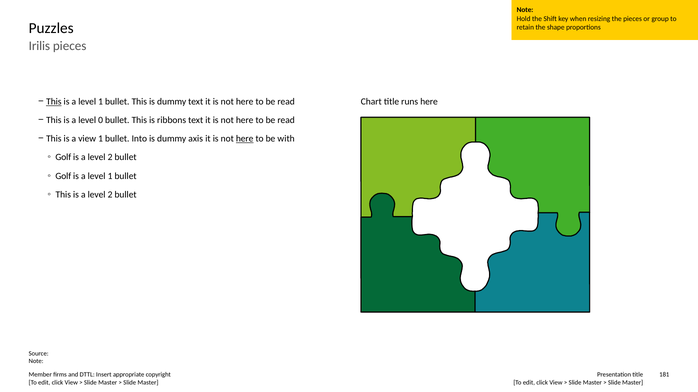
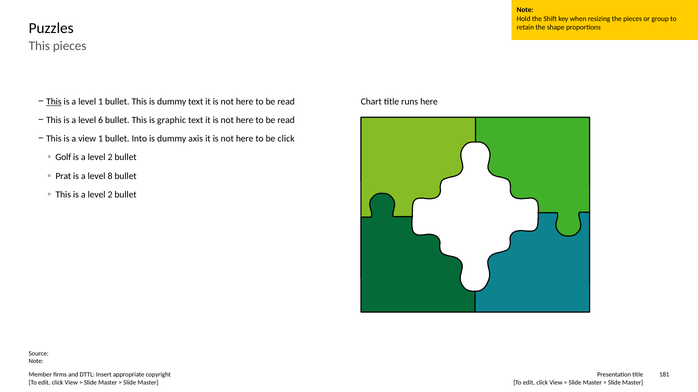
Irilis at (39, 46): Irilis -> This
0: 0 -> 6
ribbons: ribbons -> graphic
here at (245, 139) underline: present -> none
be with: with -> click
Golf at (63, 176): Golf -> Prat
1 at (110, 176): 1 -> 8
